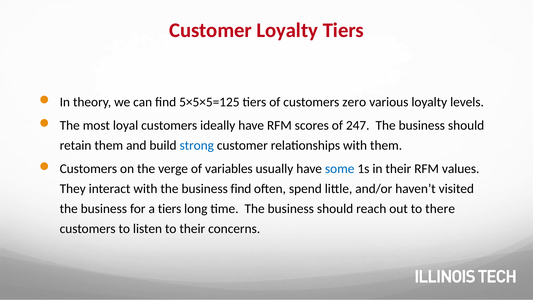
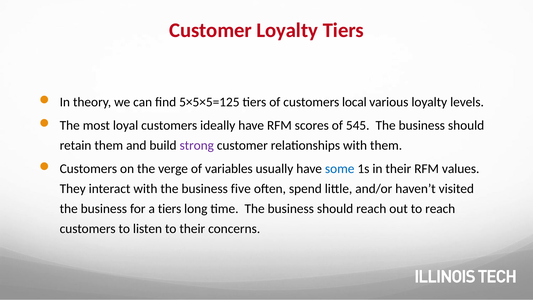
zero: zero -> local
247: 247 -> 545
strong colour: blue -> purple
business find: find -> five
to there: there -> reach
